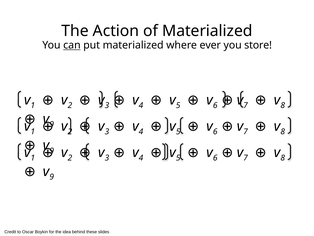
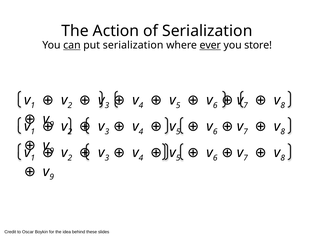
of Materialized: Materialized -> Serialization
put materialized: materialized -> serialization
ever underline: none -> present
